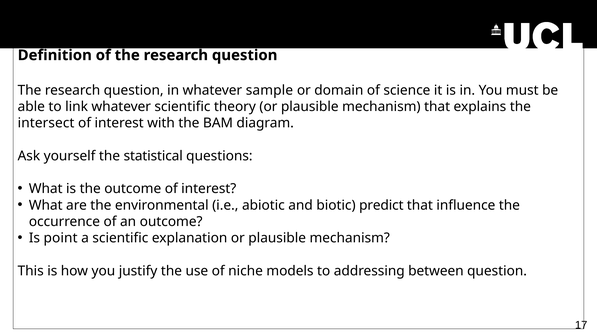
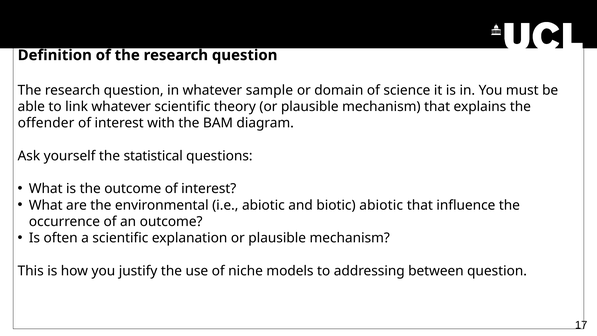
intersect: intersect -> offender
biotic predict: predict -> abiotic
point: point -> often
